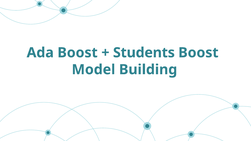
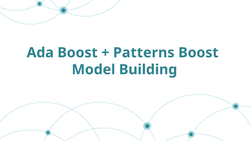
Students: Students -> Patterns
